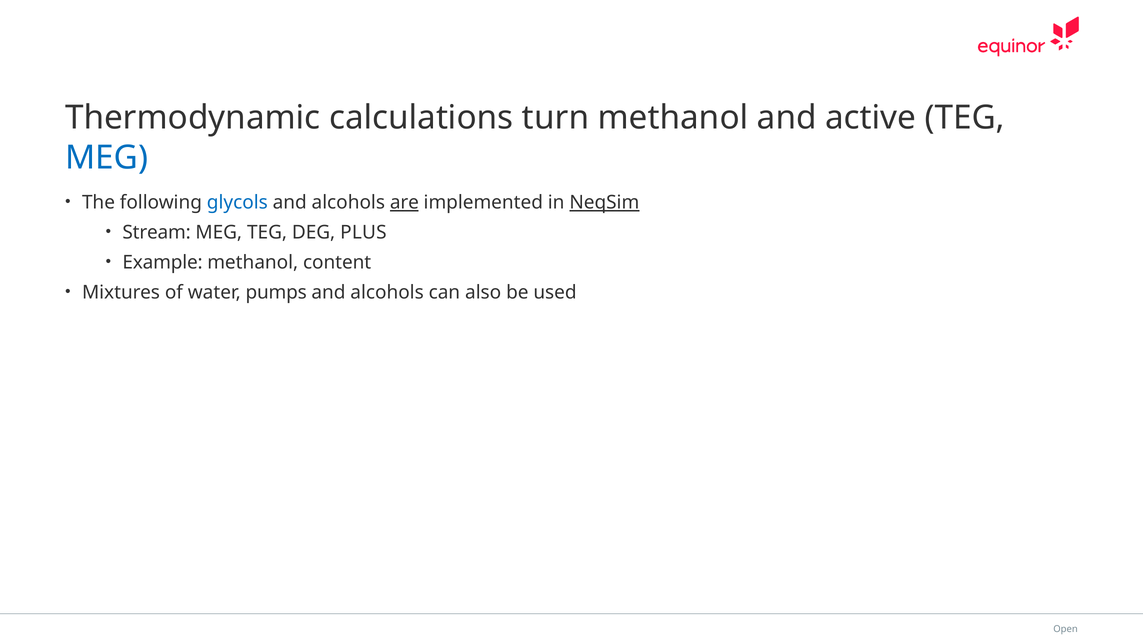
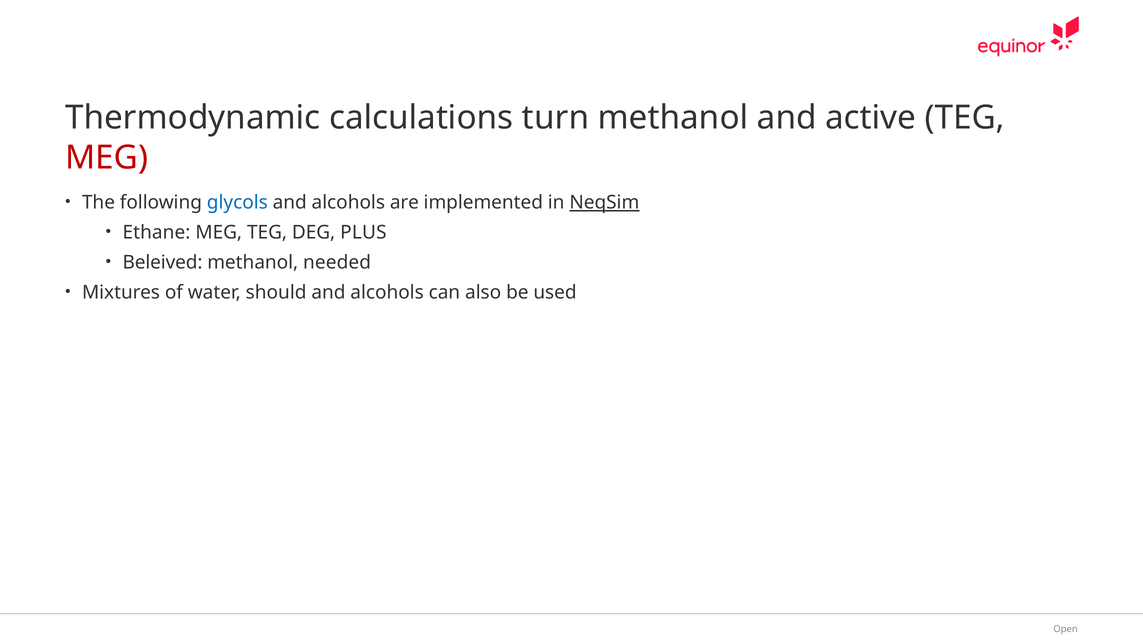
MEG at (107, 158) colour: blue -> red
are underline: present -> none
Stream: Stream -> Ethane
Example: Example -> Beleived
content: content -> needed
pumps: pumps -> should
